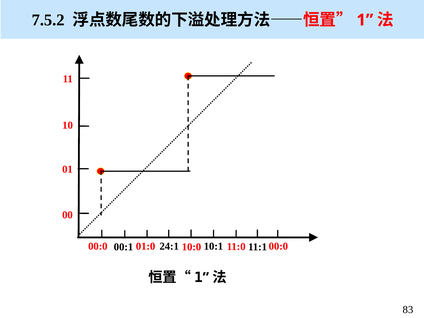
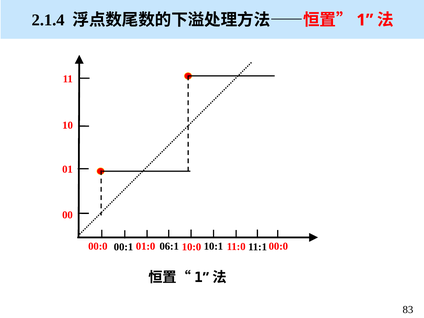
7.5.2: 7.5.2 -> 2.1.4
24:1: 24:1 -> 06:1
